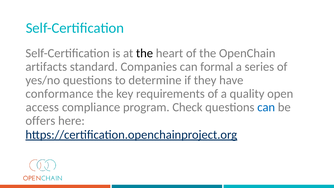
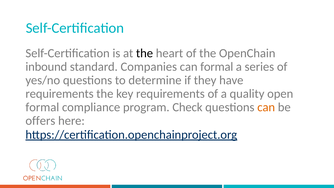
artifacts: artifacts -> inbound
conformance at (59, 94): conformance -> requirements
access at (42, 107): access -> formal
can at (266, 107) colour: blue -> orange
